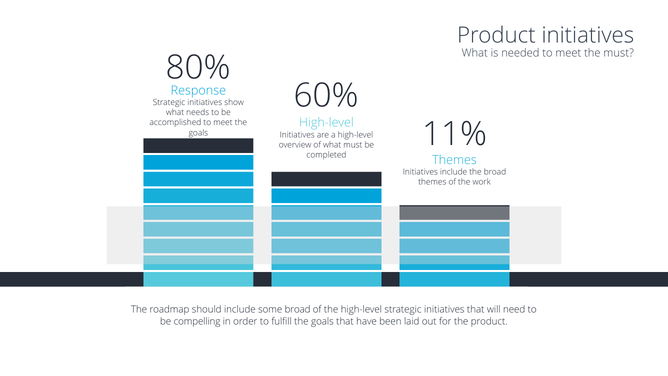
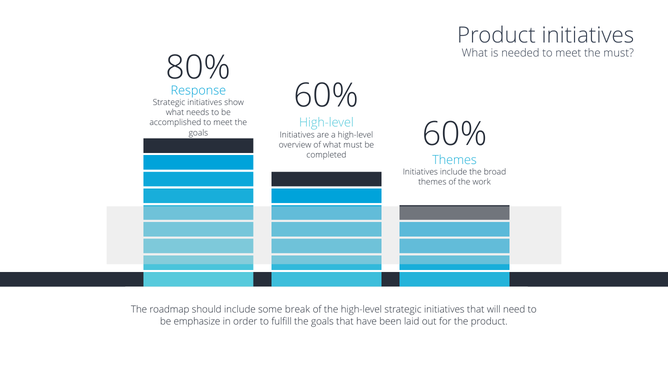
11% at (455, 134): 11% -> 60%
some broad: broad -> break
compelling: compelling -> emphasize
